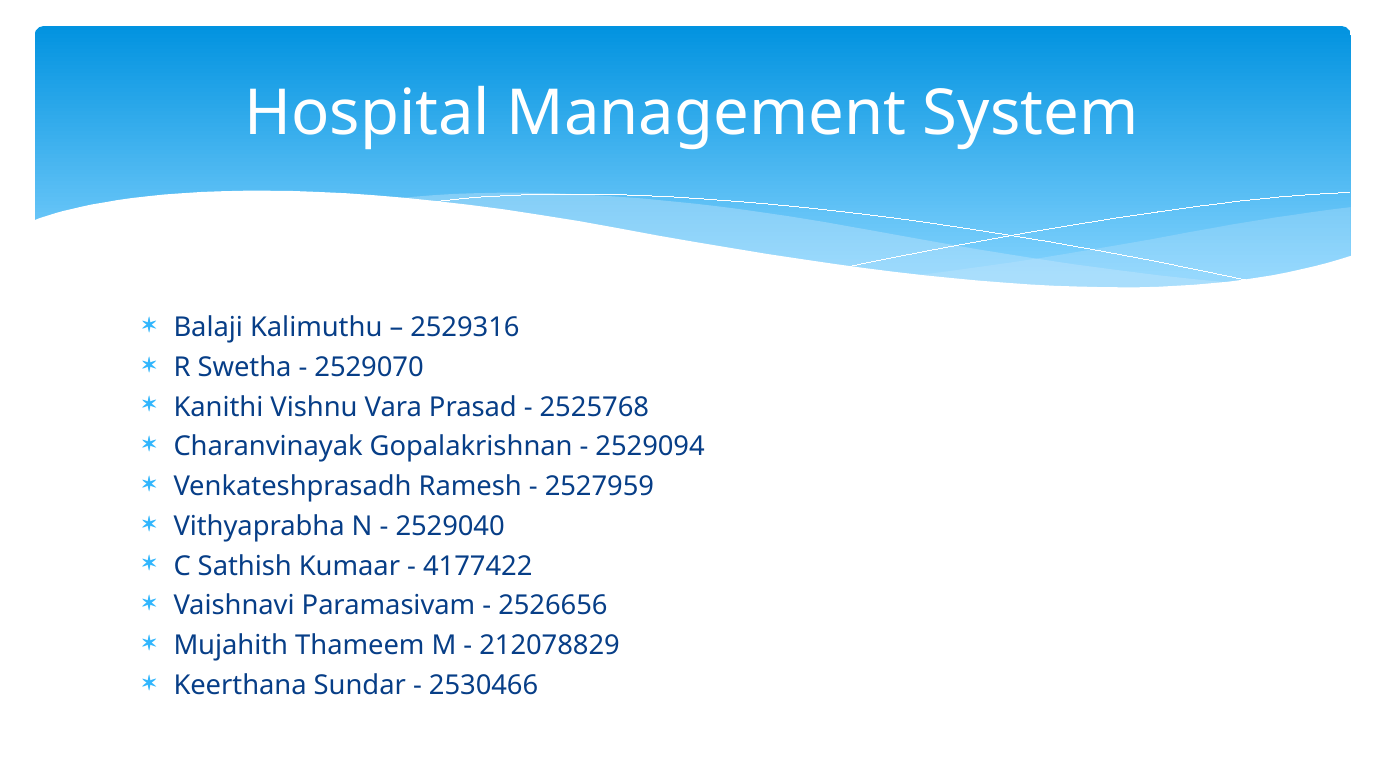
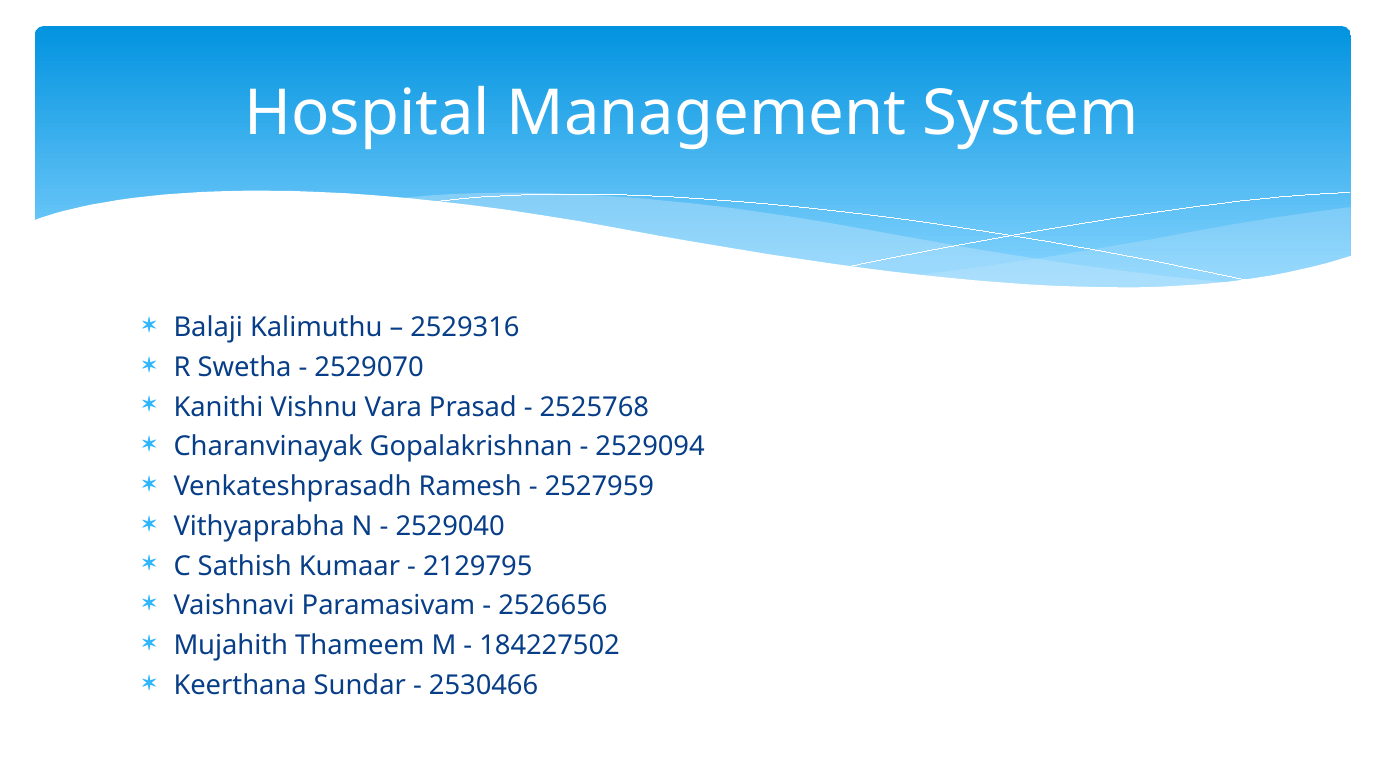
4177422: 4177422 -> 2129795
212078829: 212078829 -> 184227502
